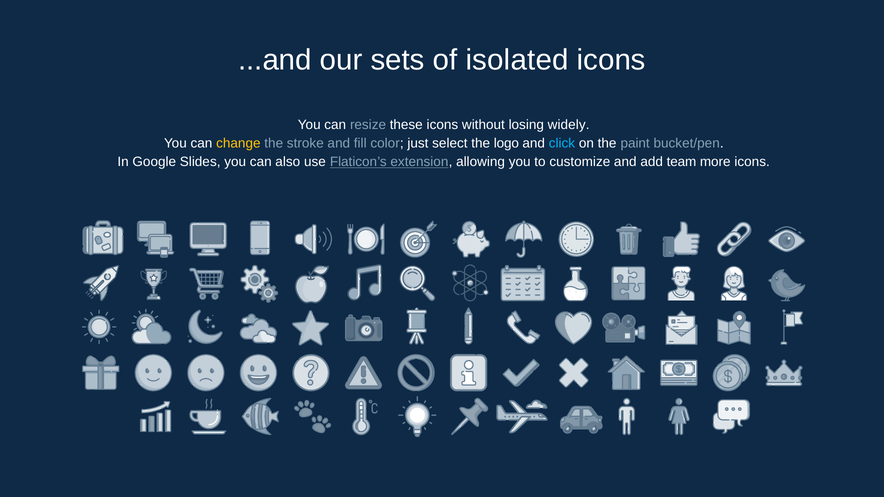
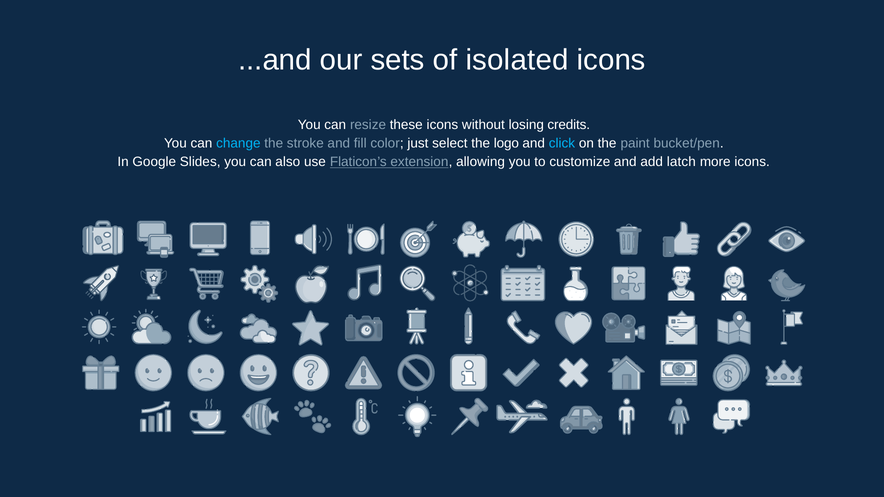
widely: widely -> credits
change colour: yellow -> light blue
team: team -> latch
